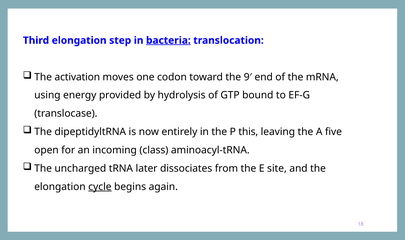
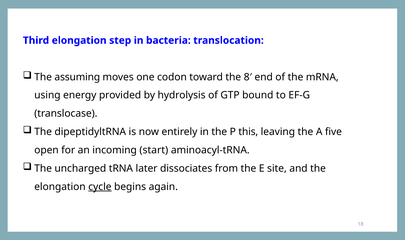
bacteria underline: present -> none
activation: activation -> assuming
9′: 9′ -> 8′
class: class -> start
